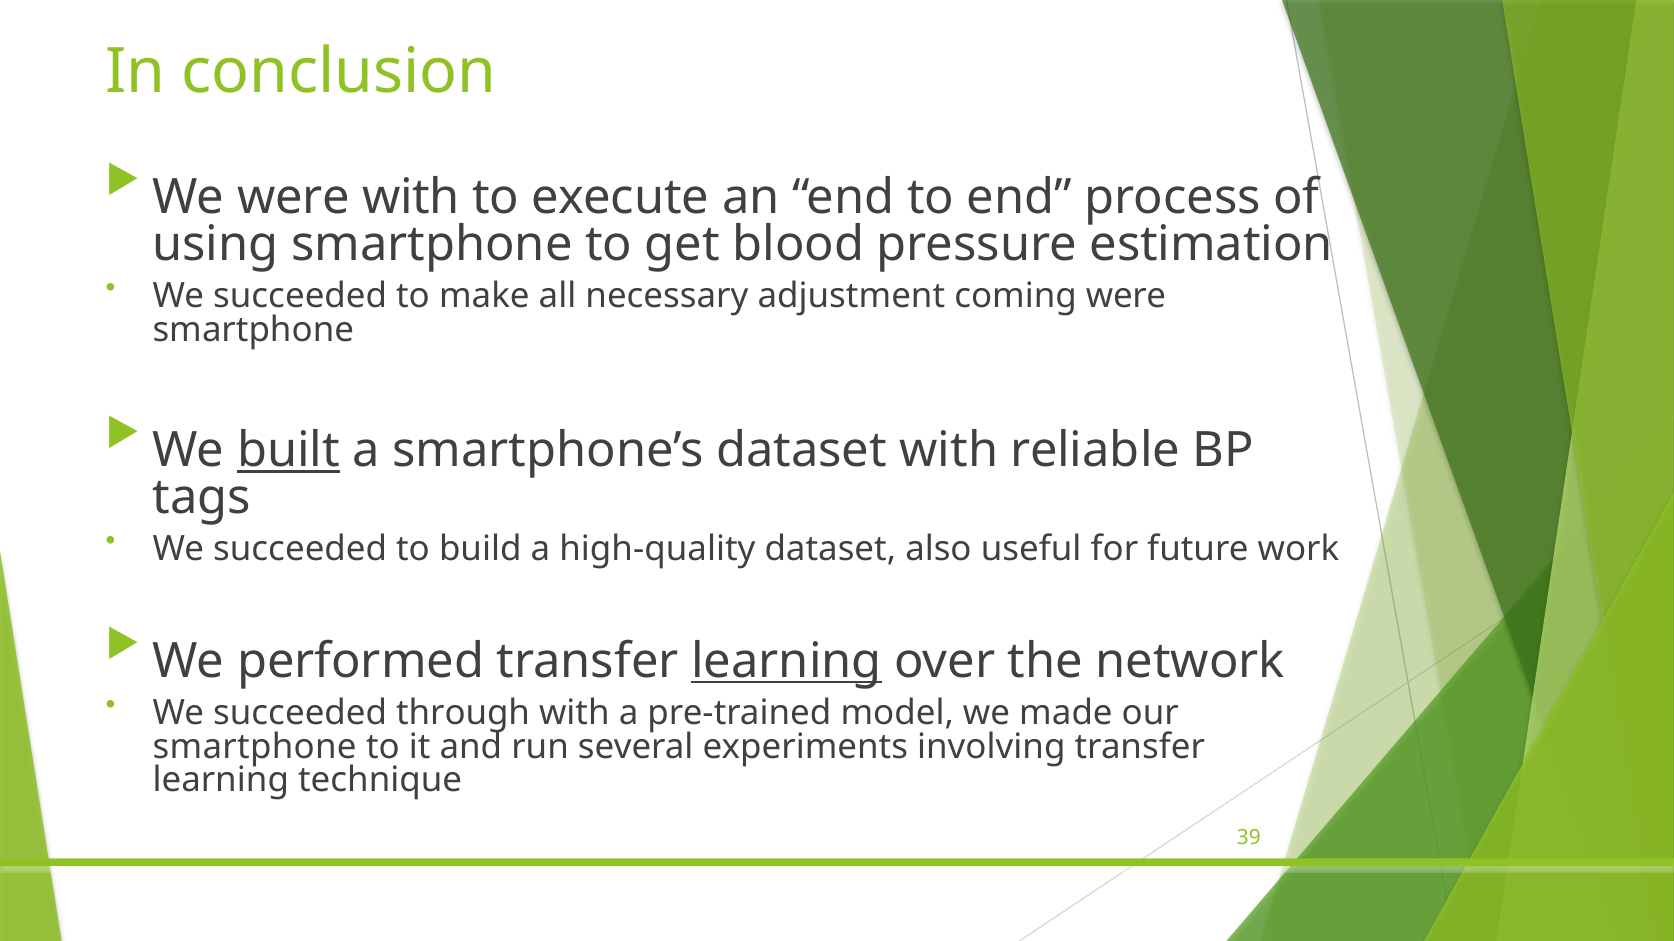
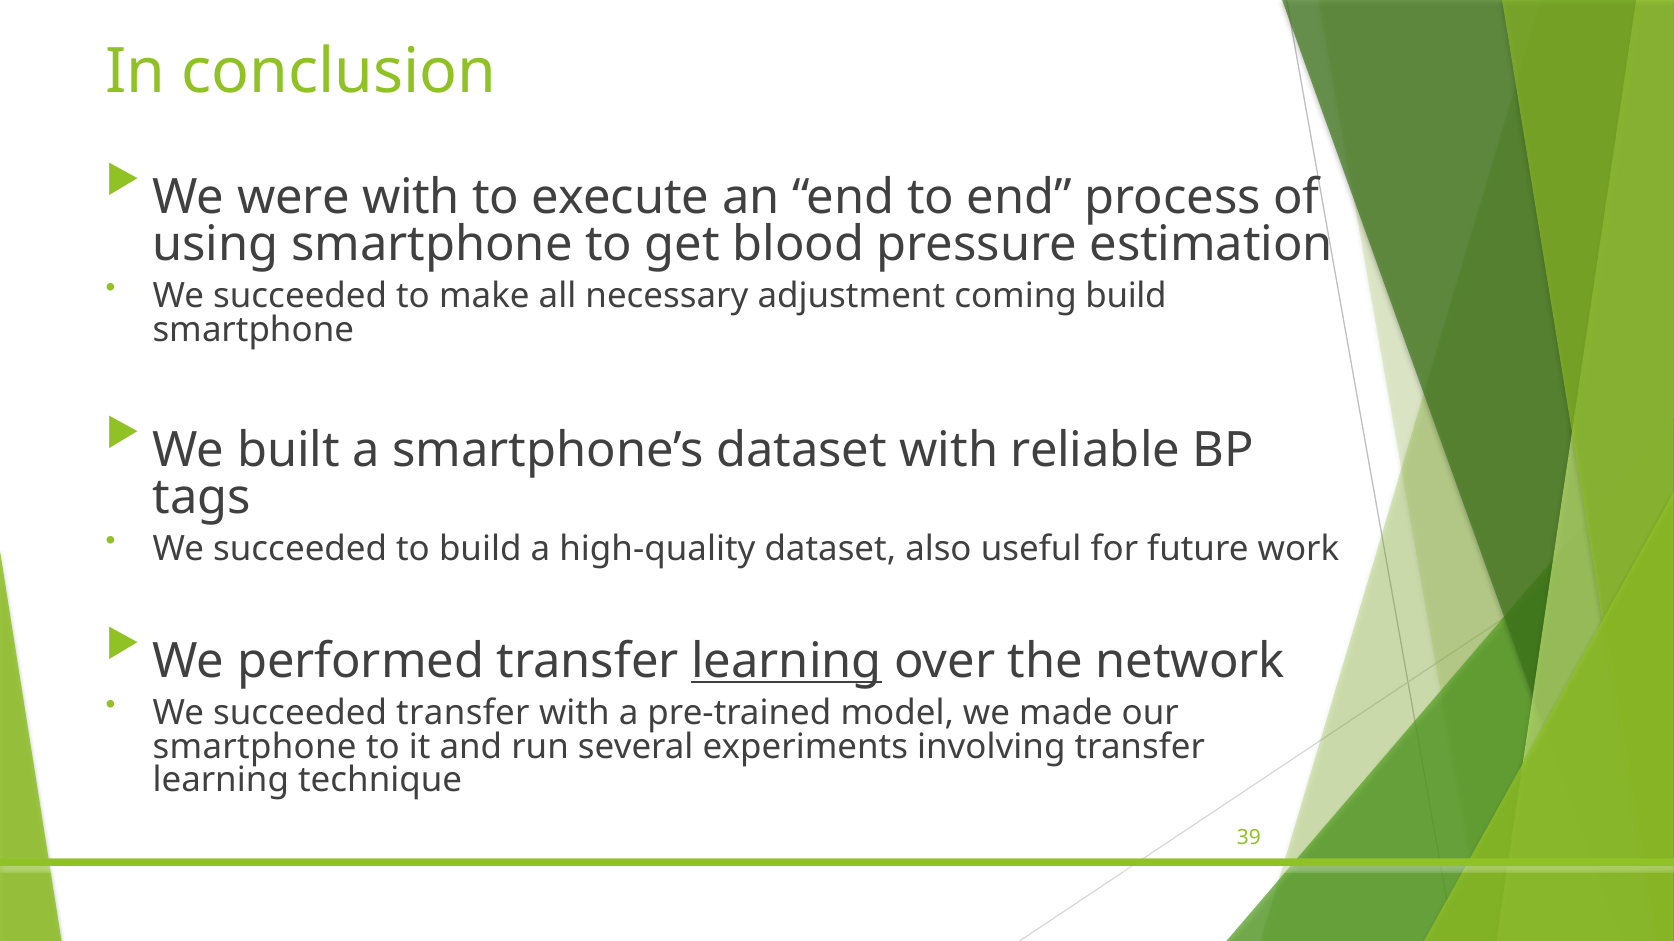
coming were: were -> build
built underline: present -> none
succeeded through: through -> transfer
